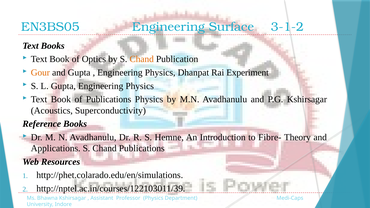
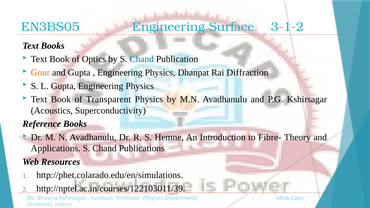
Chand at (142, 59) colour: orange -> blue
Experiment: Experiment -> Diffraction
of Publications: Publications -> Transparent
